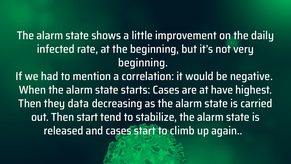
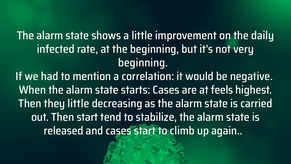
have: have -> feels
they data: data -> little
